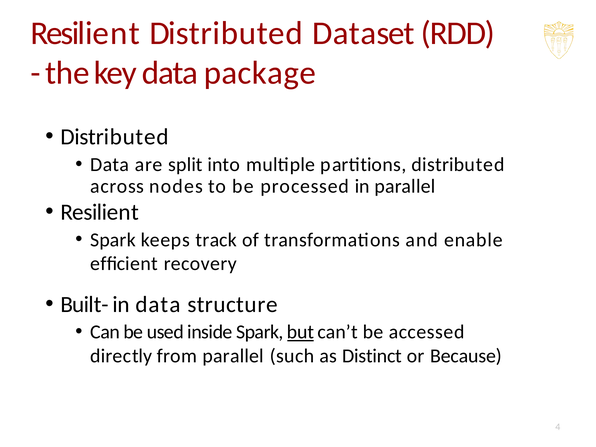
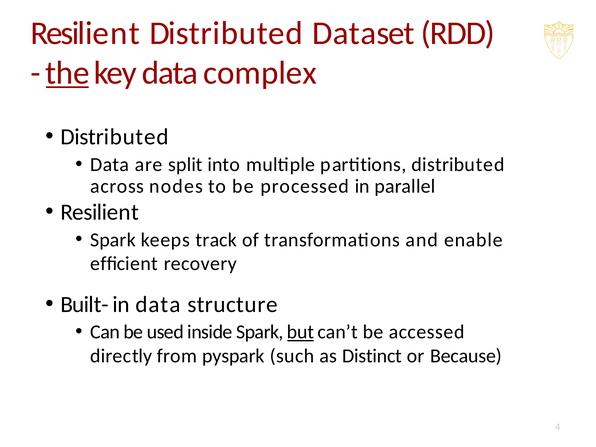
the underline: none -> present
package: package -> complex
from parallel: parallel -> pyspark
